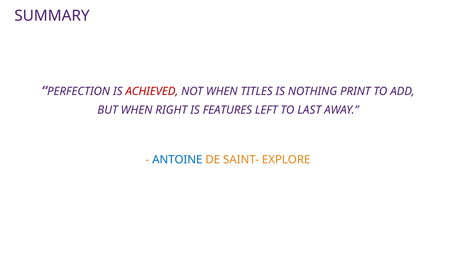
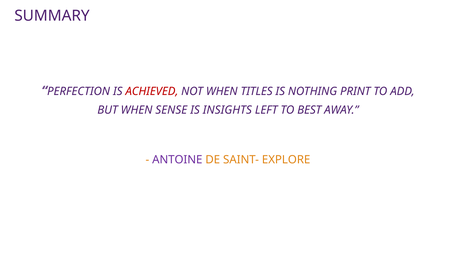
RIGHT: RIGHT -> SENSE
FEATURES: FEATURES -> INSIGHTS
LAST: LAST -> BEST
ANTOINE colour: blue -> purple
